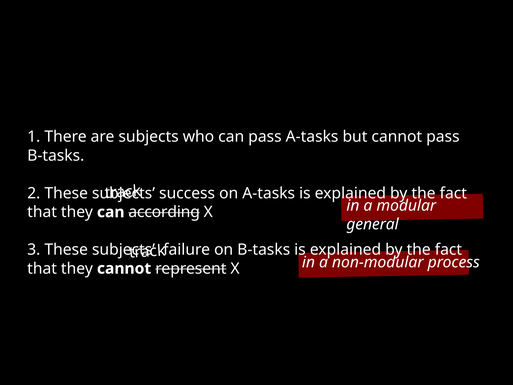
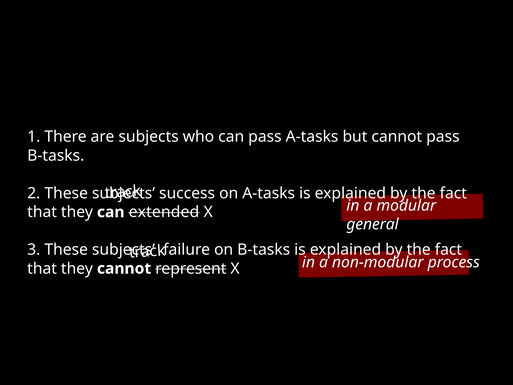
according: according -> extended
